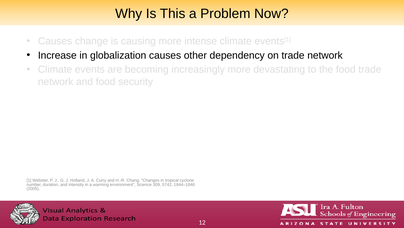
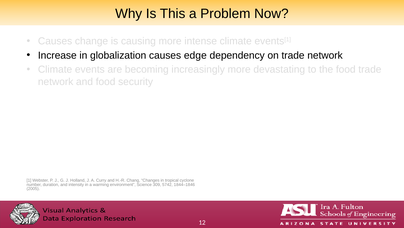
other: other -> edge
